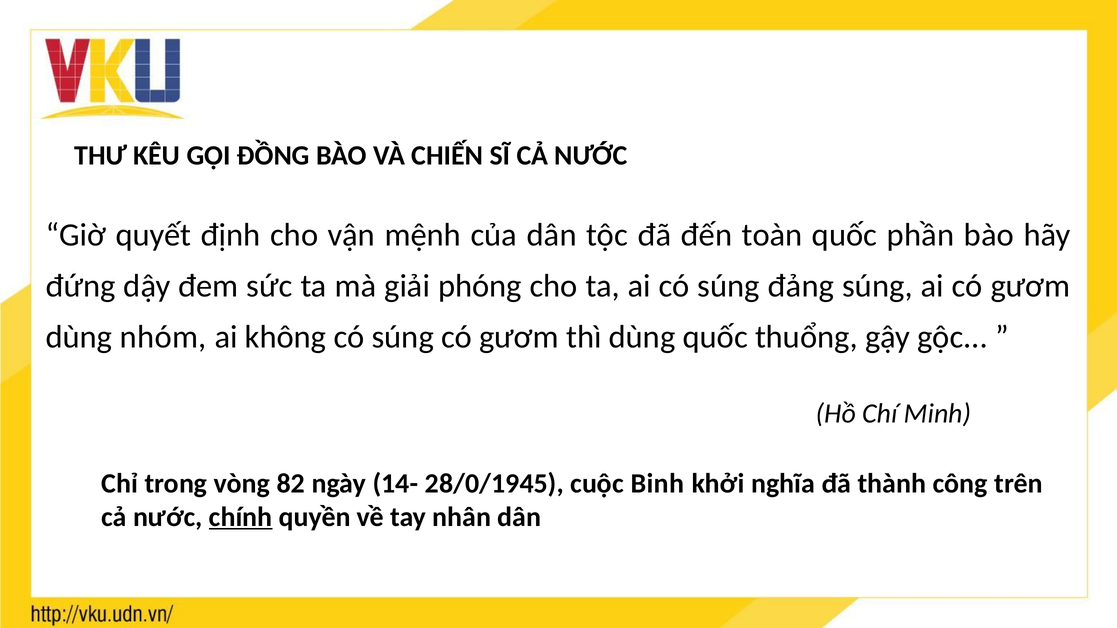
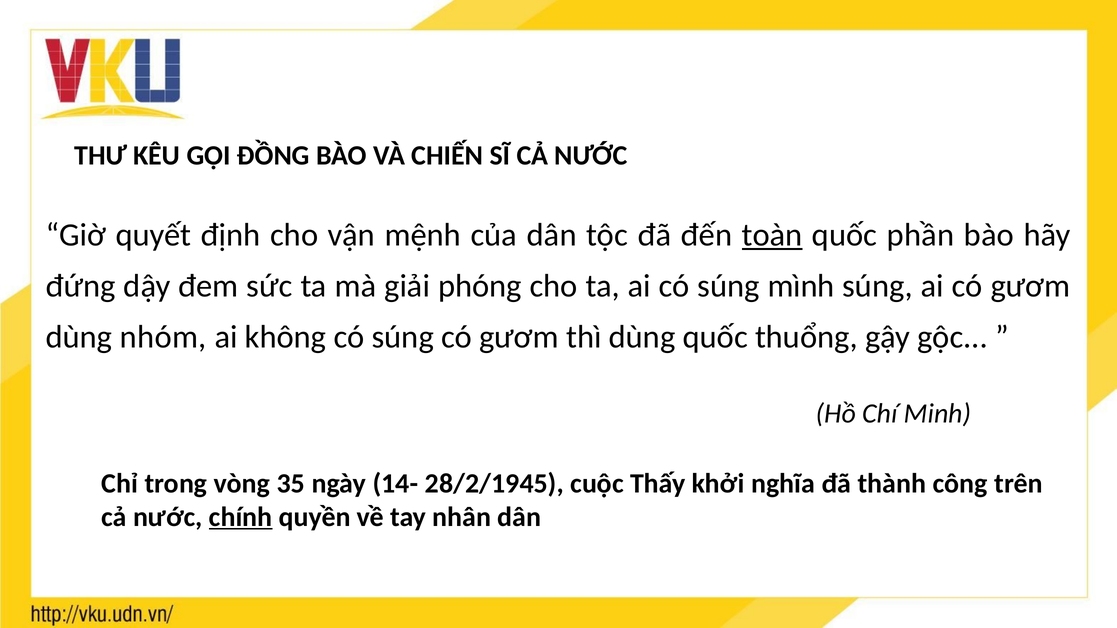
toàn underline: none -> present
đảng: đảng -> mình
82: 82 -> 35
28/0/1945: 28/0/1945 -> 28/2/1945
Binh: Binh -> Thấy
